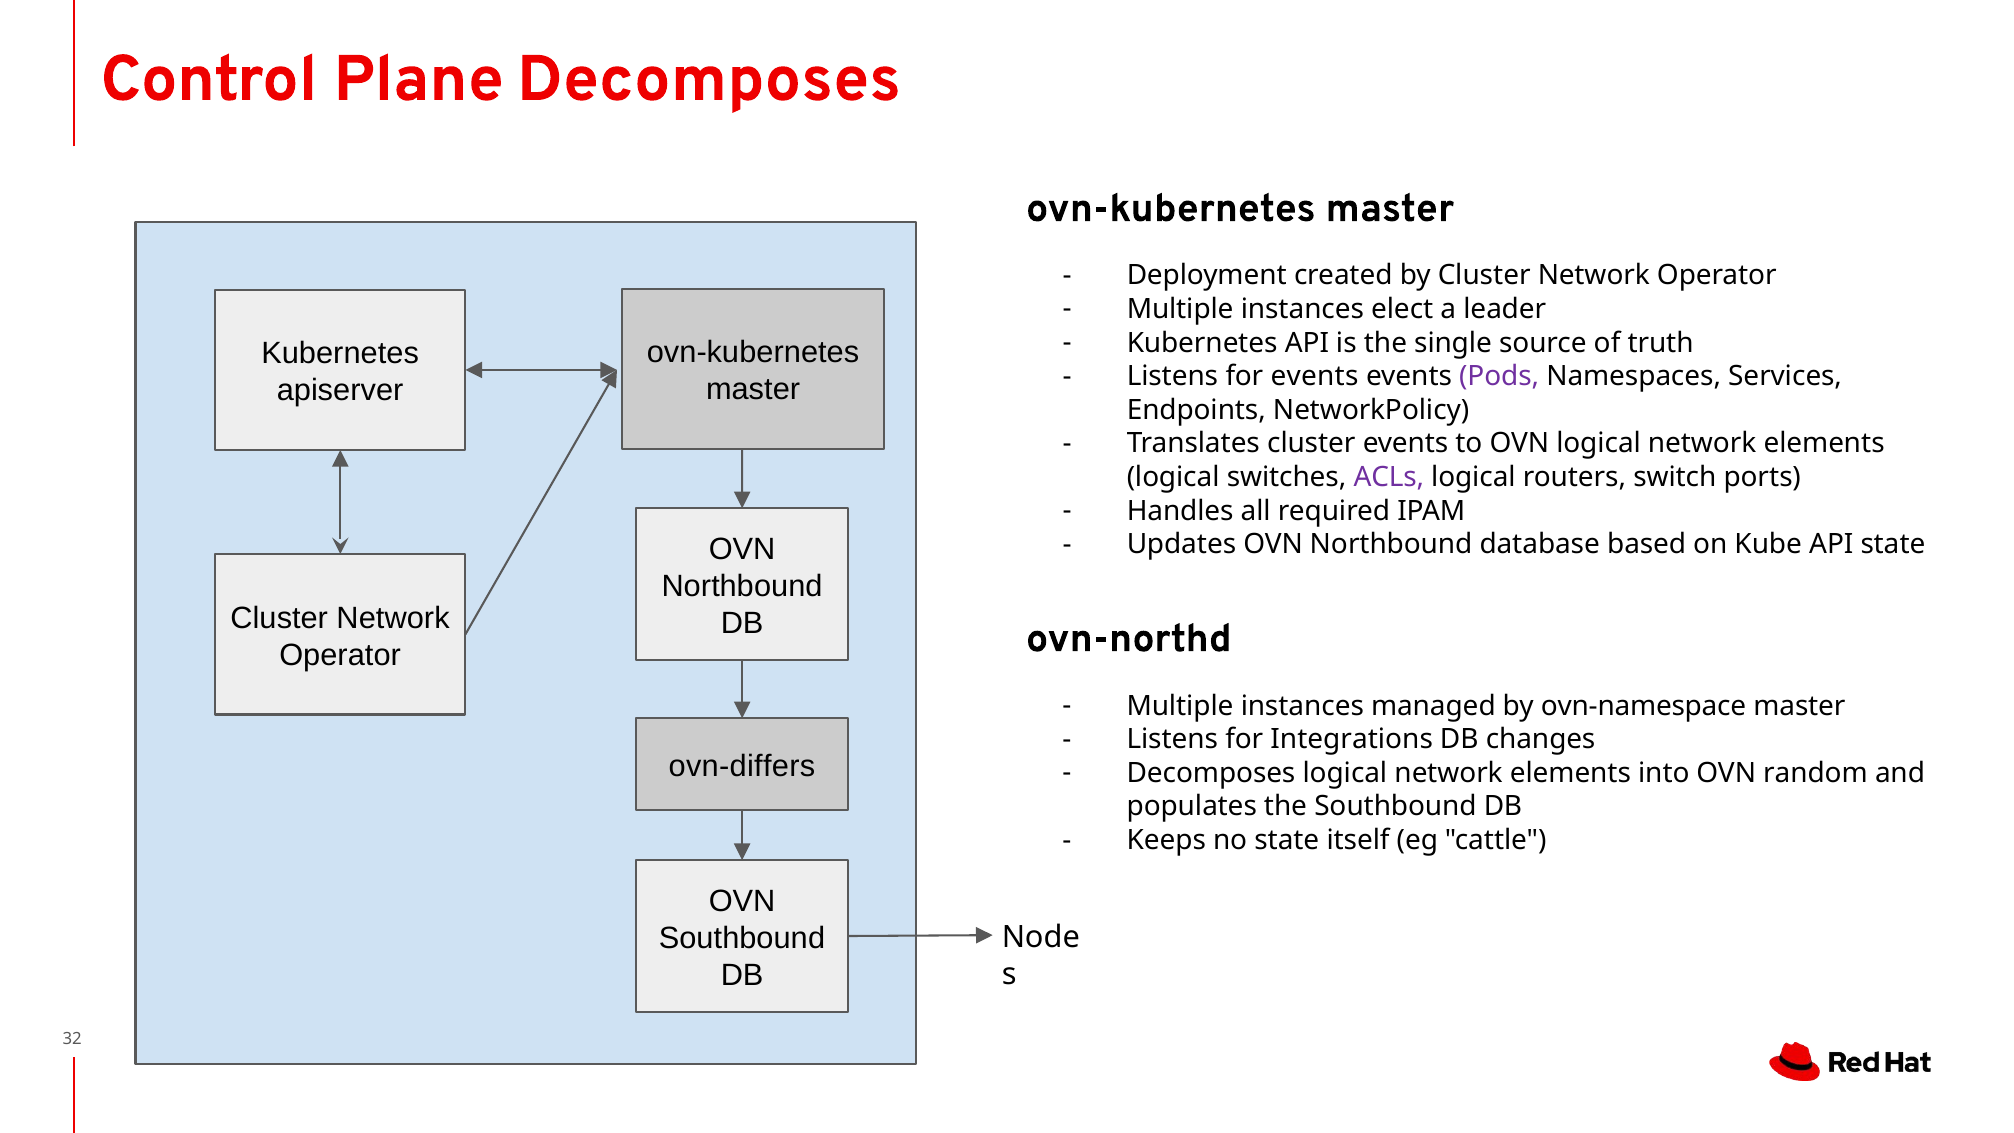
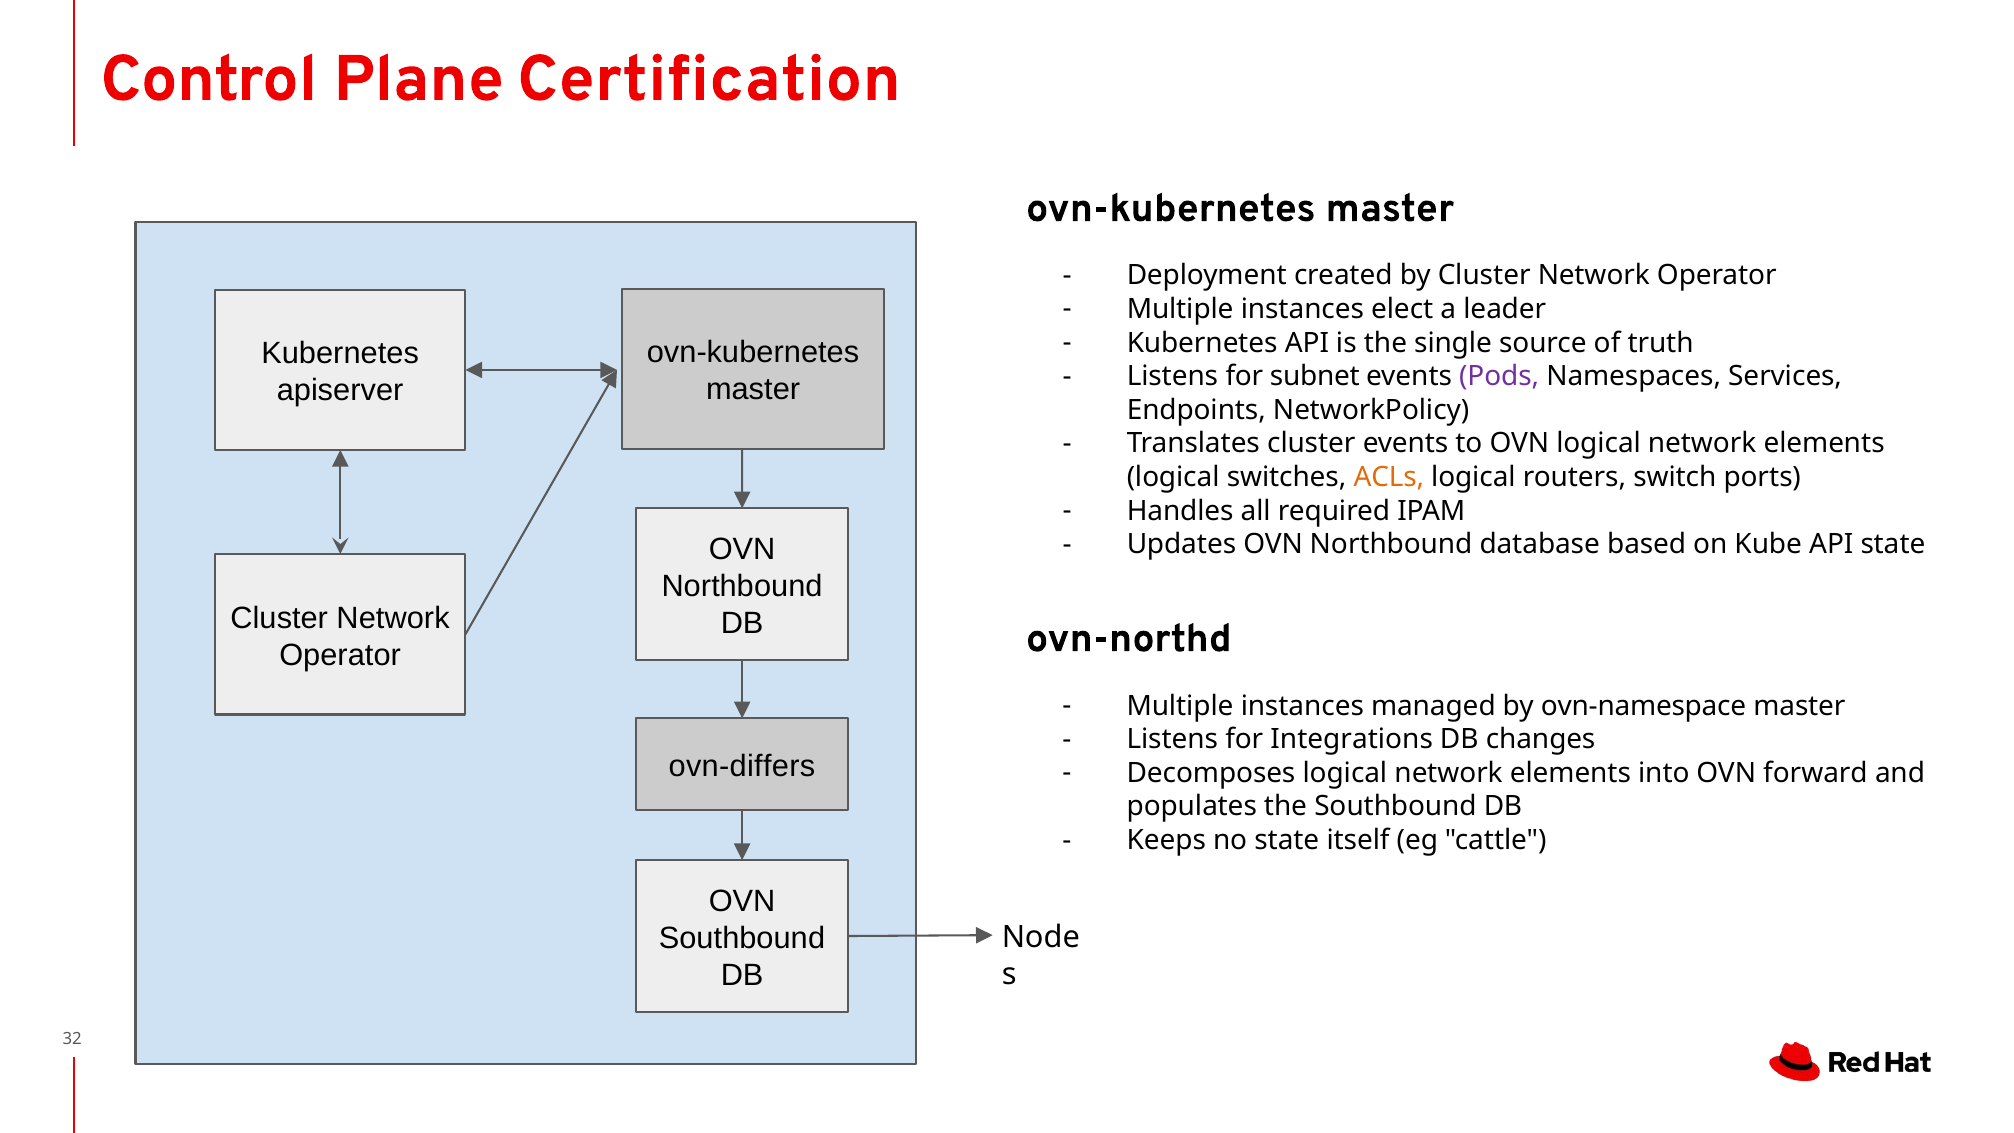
Plane Decomposes: Decomposes -> Certification
for events: events -> subnet
ACLs colour: purple -> orange
random: random -> forward
